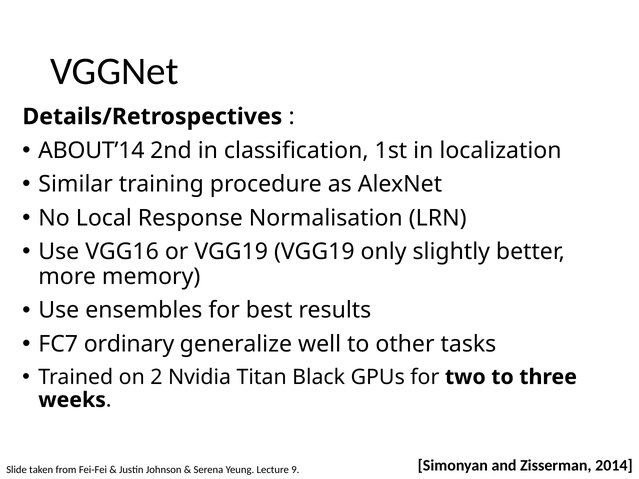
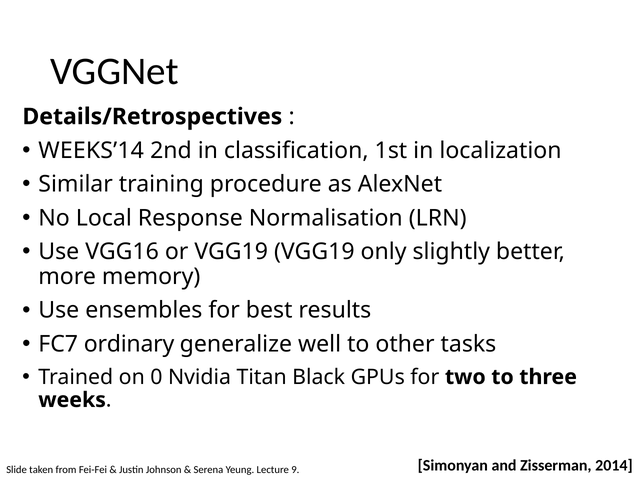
ABOUT’14: ABOUT’14 -> WEEKS’14
2: 2 -> 0
